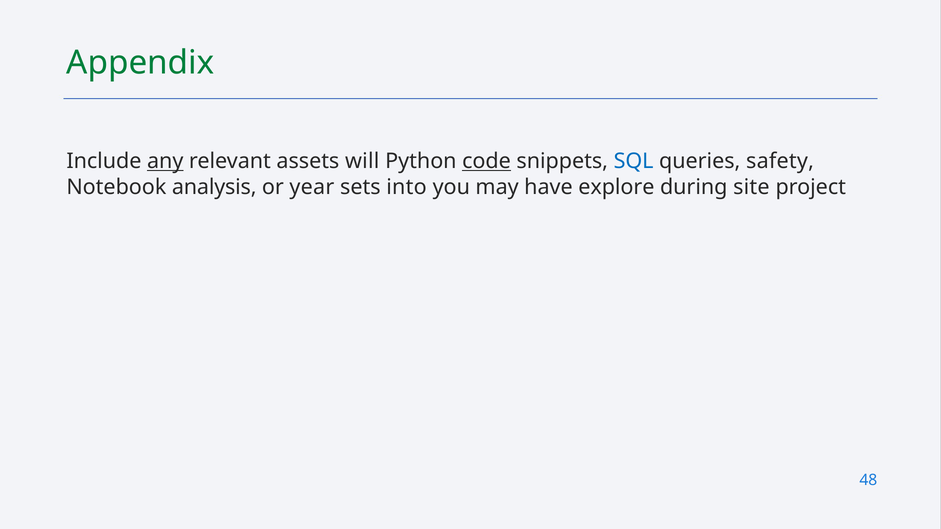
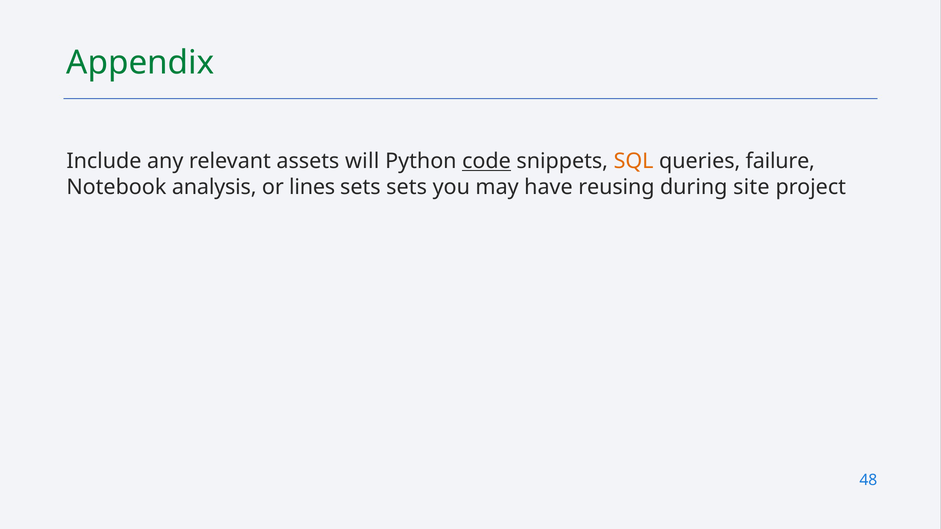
any underline: present -> none
SQL colour: blue -> orange
safety: safety -> failure
year: year -> lines
sets into: into -> sets
explore: explore -> reusing
